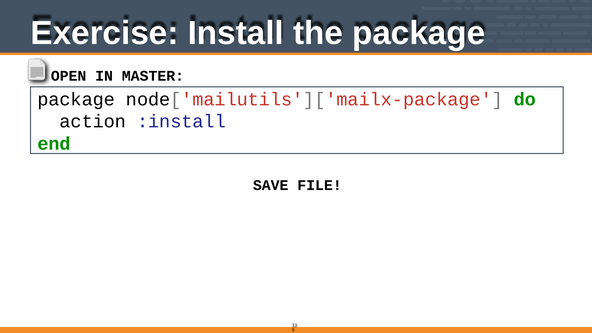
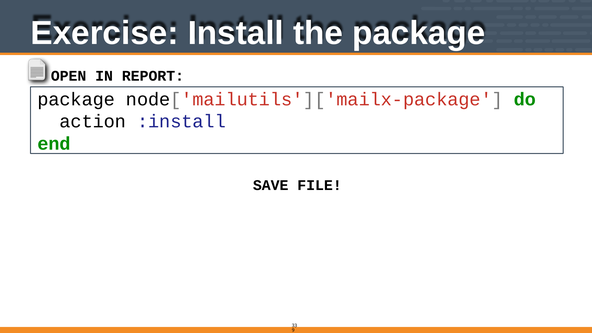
MASTER: MASTER -> REPORT
